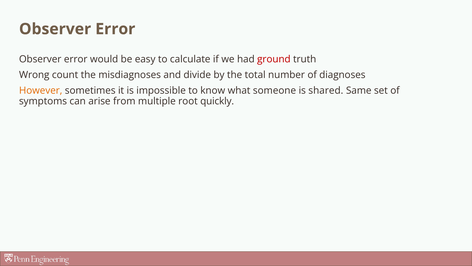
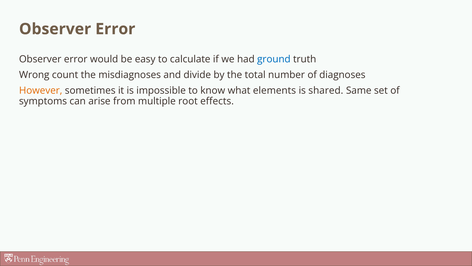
ground colour: red -> blue
someone: someone -> elements
quickly: quickly -> effects
